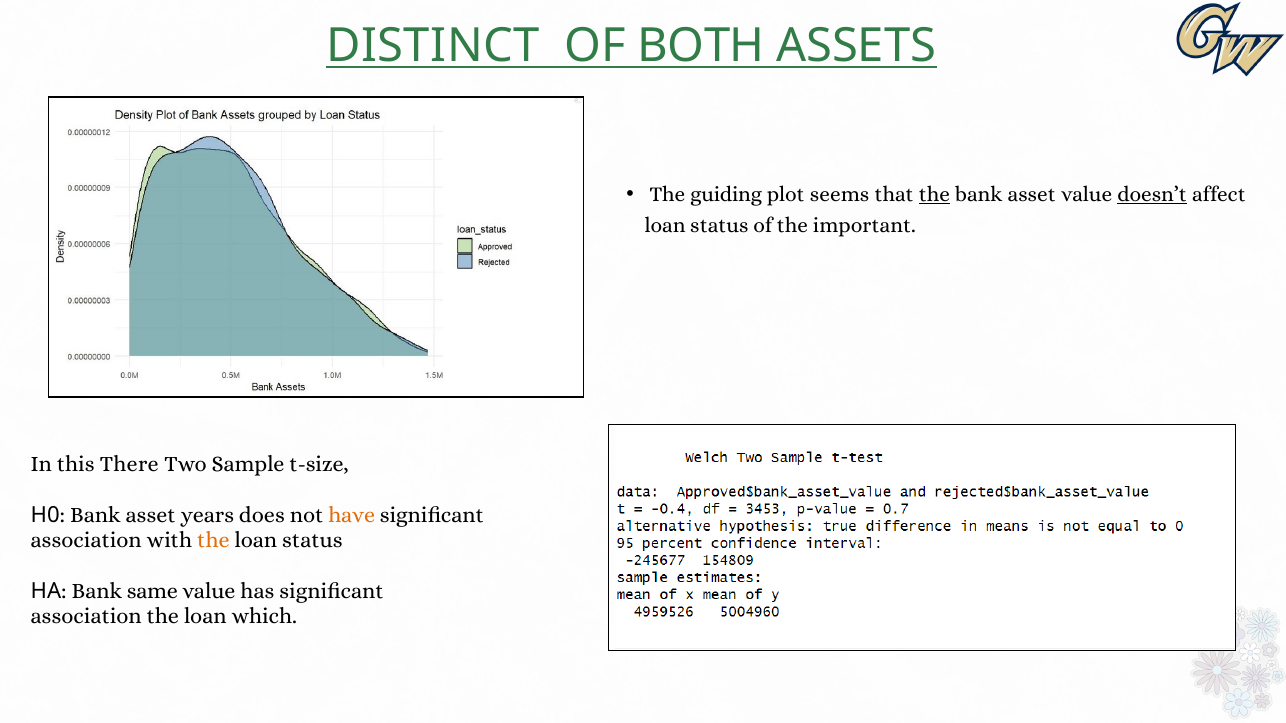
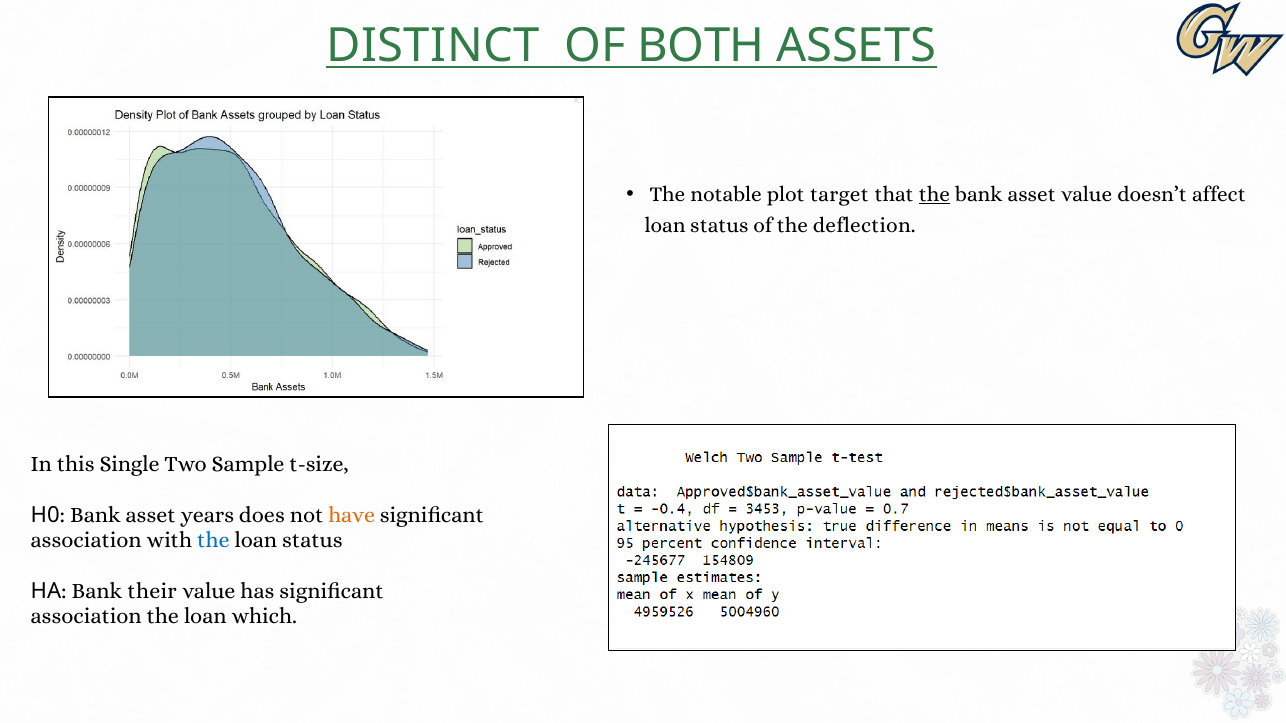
guiding: guiding -> notable
seems: seems -> target
doesn’t underline: present -> none
important: important -> deflection
There: There -> Single
the at (213, 541) colour: orange -> blue
same: same -> their
